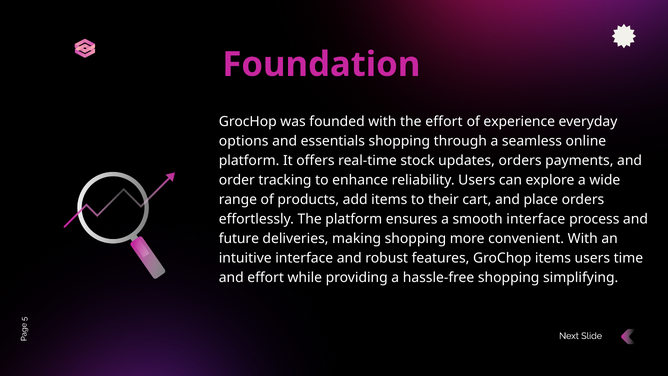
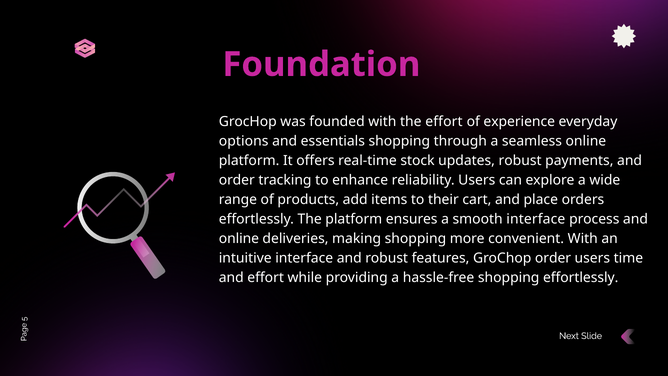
updates orders: orders -> robust
future at (239, 239): future -> online
GroChop items: items -> order
shopping simplifying: simplifying -> effortlessly
